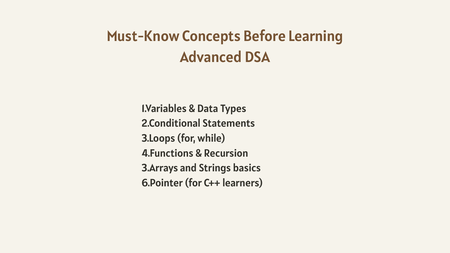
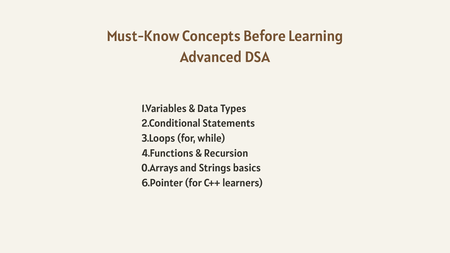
3.Arrays: 3.Arrays -> 0.Arrays
